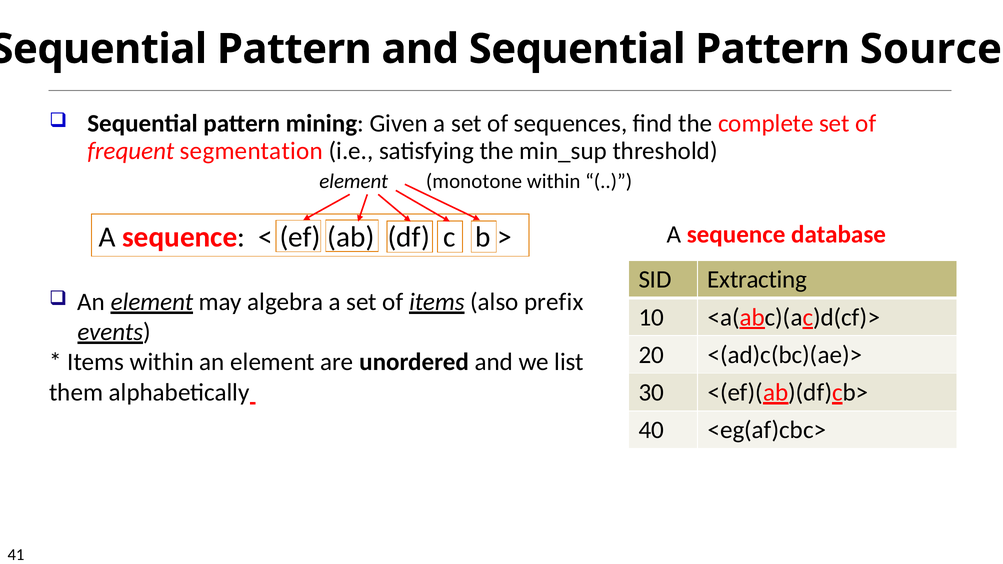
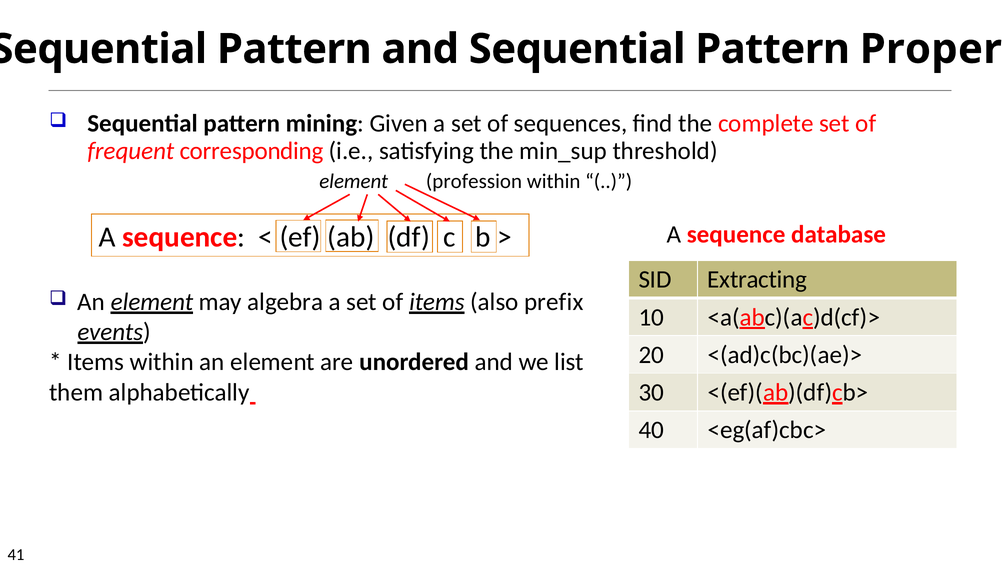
Source: Source -> Proper
segmentation: segmentation -> corresponding
monotone: monotone -> profession
